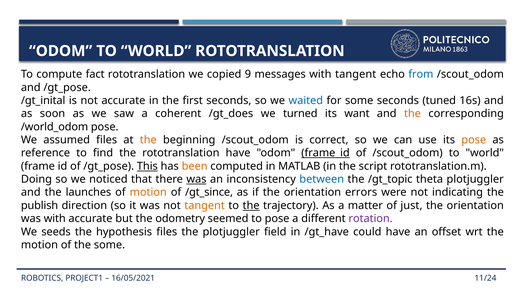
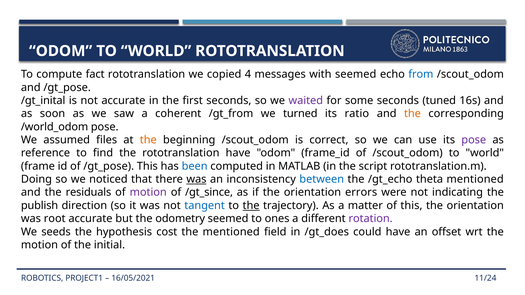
9: 9 -> 4
with tangent: tangent -> seemed
waited colour: blue -> purple
/gt_does: /gt_does -> /gt_from
want: want -> ratio
pose at (474, 140) colour: orange -> purple
frame_id underline: present -> none
This at (147, 166) underline: present -> none
been colour: orange -> blue
/gt_topic: /gt_topic -> /gt_echo
theta plotjuggler: plotjuggler -> mentioned
launches: launches -> residuals
motion at (148, 193) colour: orange -> purple
tangent at (205, 206) colour: orange -> blue
of just: just -> this
was with: with -> root
to pose: pose -> ones
hypothesis files: files -> cost
the plotjuggler: plotjuggler -> mentioned
/gt_have: /gt_have -> /gt_does
the some: some -> initial
